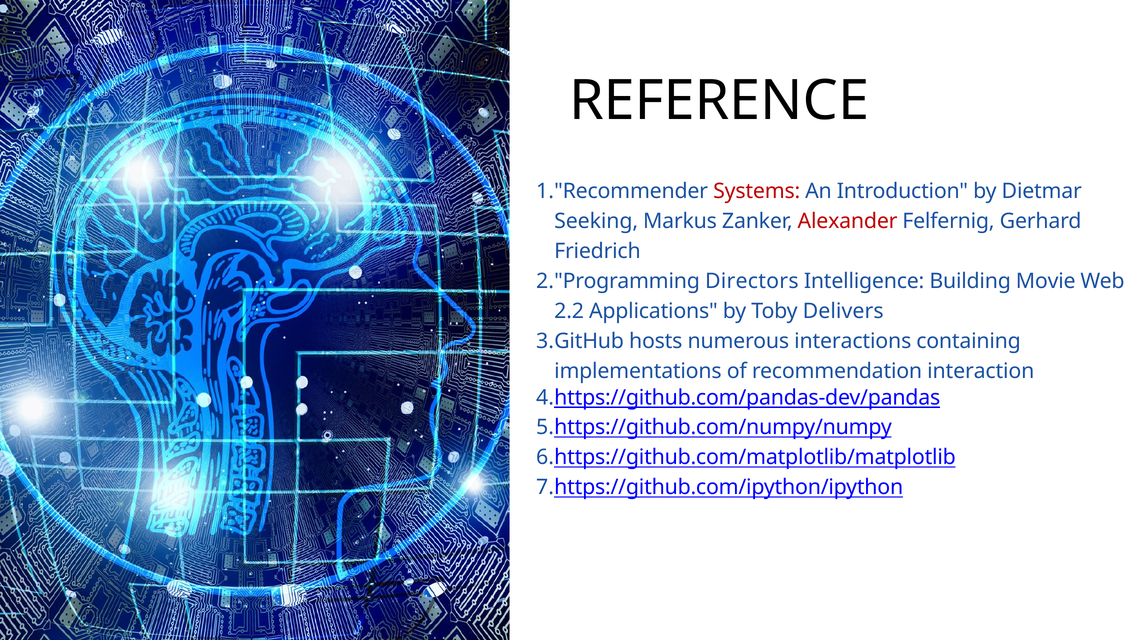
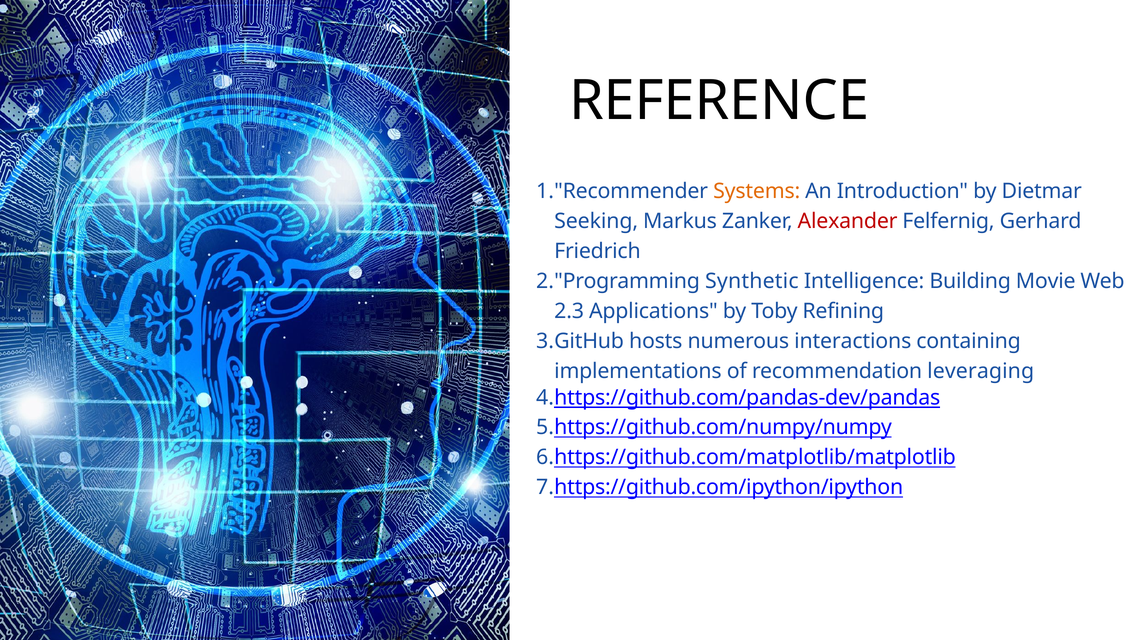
Systems colour: red -> orange
Directors: Directors -> Synthetic
2.2: 2.2 -> 2.3
Delivers: Delivers -> Refining
interaction: interaction -> leveraging
